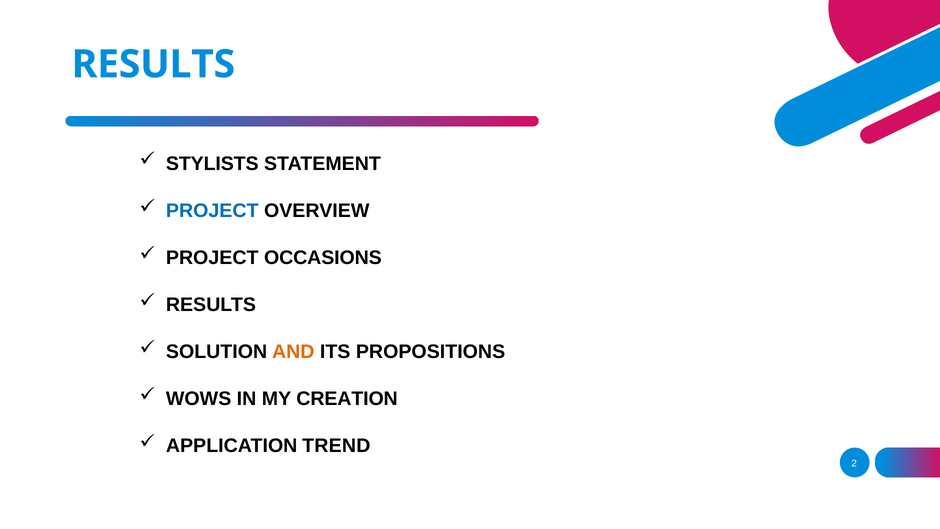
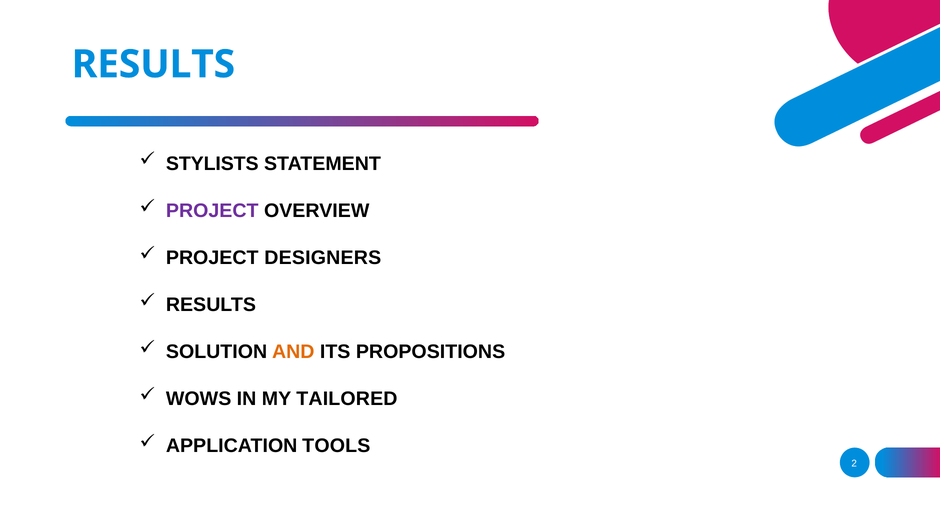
PROJECT at (212, 211) colour: blue -> purple
OCCASIONS: OCCASIONS -> DESIGNERS
CREATION: CREATION -> TAILORED
TREND: TREND -> TOOLS
